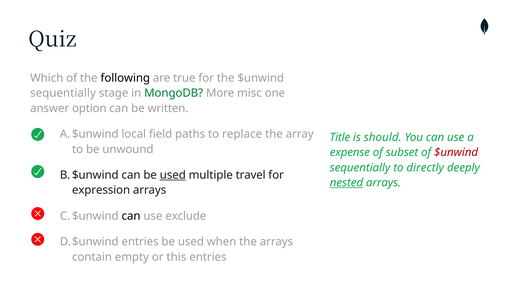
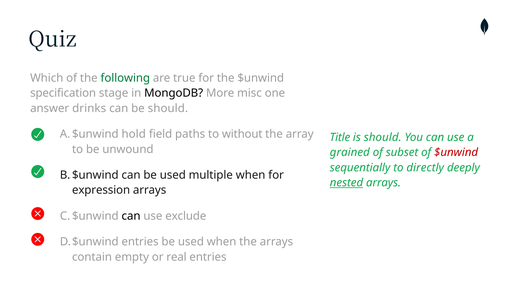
following colour: black -> green
sequentially at (63, 93): sequentially -> specification
MongoDB colour: green -> black
option: option -> drinks
be written: written -> should
local: local -> hold
replace: replace -> without
expense: expense -> grained
used at (173, 175) underline: present -> none
multiple travel: travel -> when
this: this -> real
